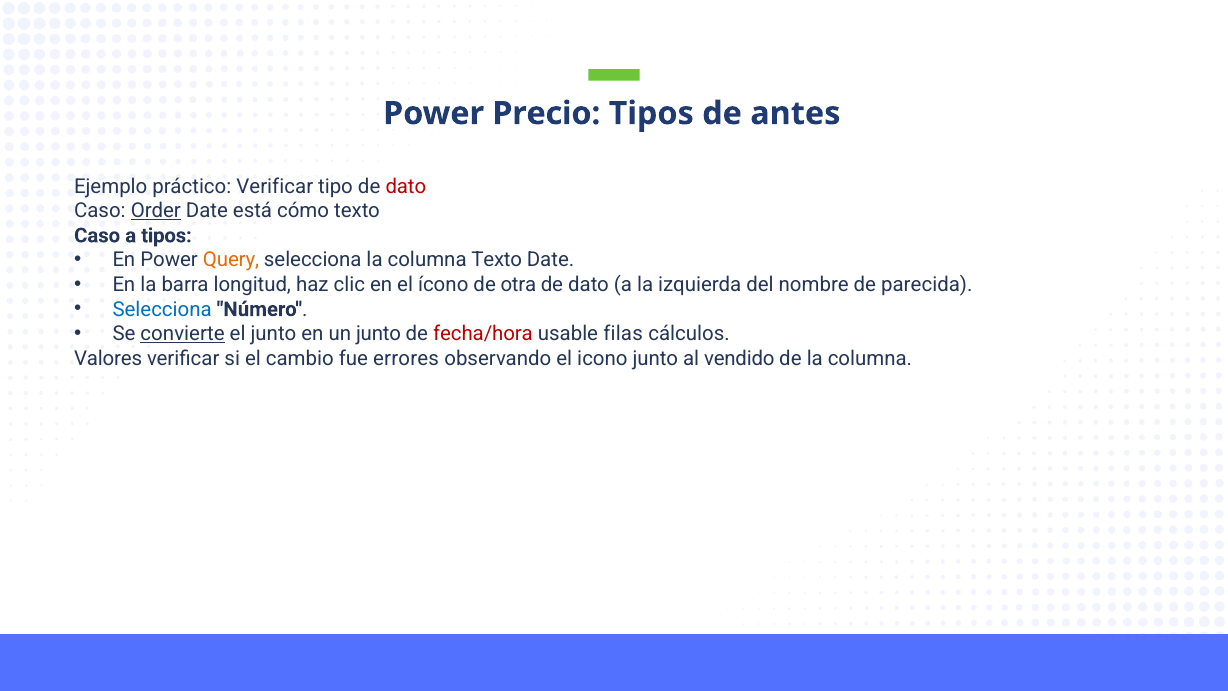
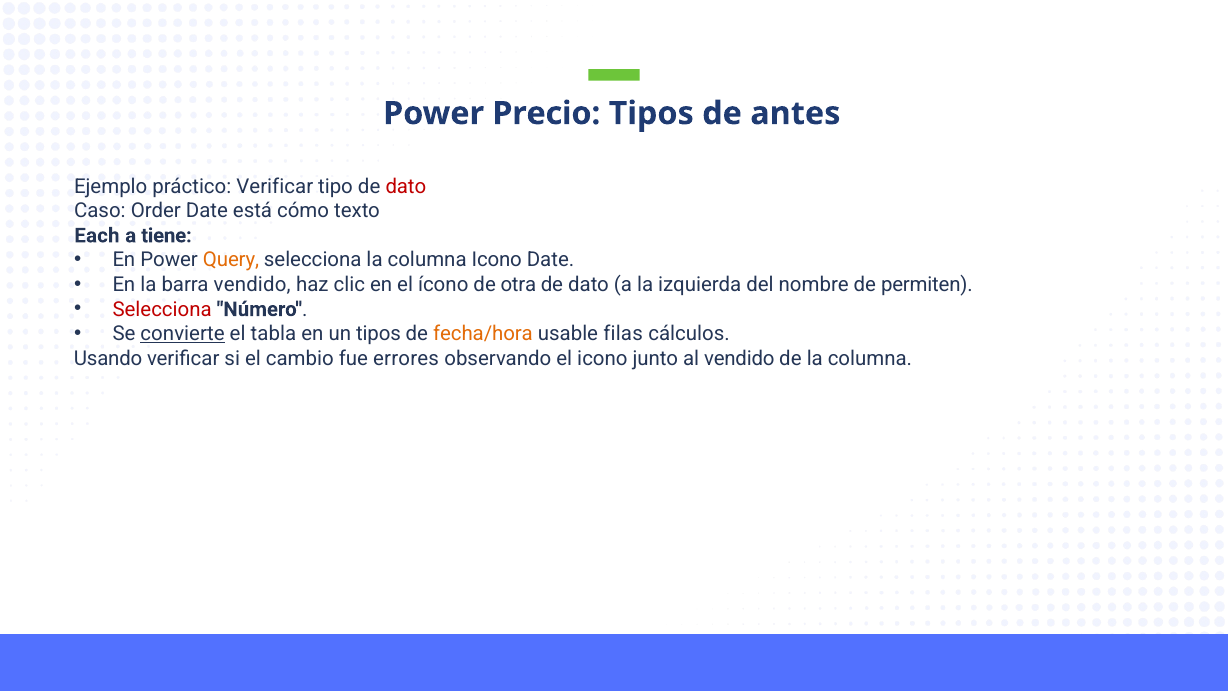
Order underline: present -> none
Caso at (97, 236): Caso -> Each
a tipos: tipos -> tiene
columna Texto: Texto -> Icono
barra longitud: longitud -> vendido
parecida: parecida -> permiten
Selecciona at (162, 309) colour: blue -> red
el junto: junto -> tabla
un junto: junto -> tipos
fecha/hora colour: red -> orange
Valores: Valores -> Usando
